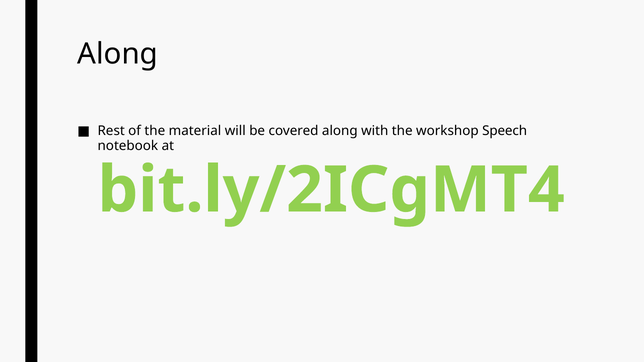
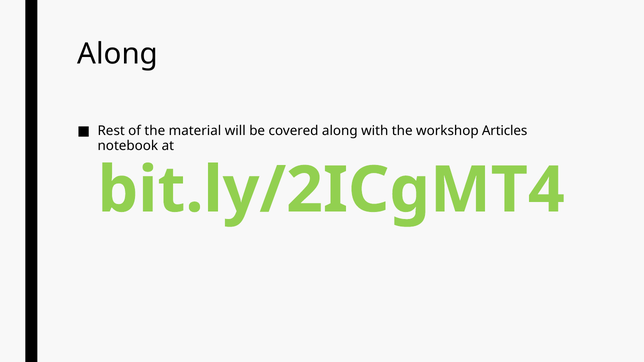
Speech: Speech -> Articles
